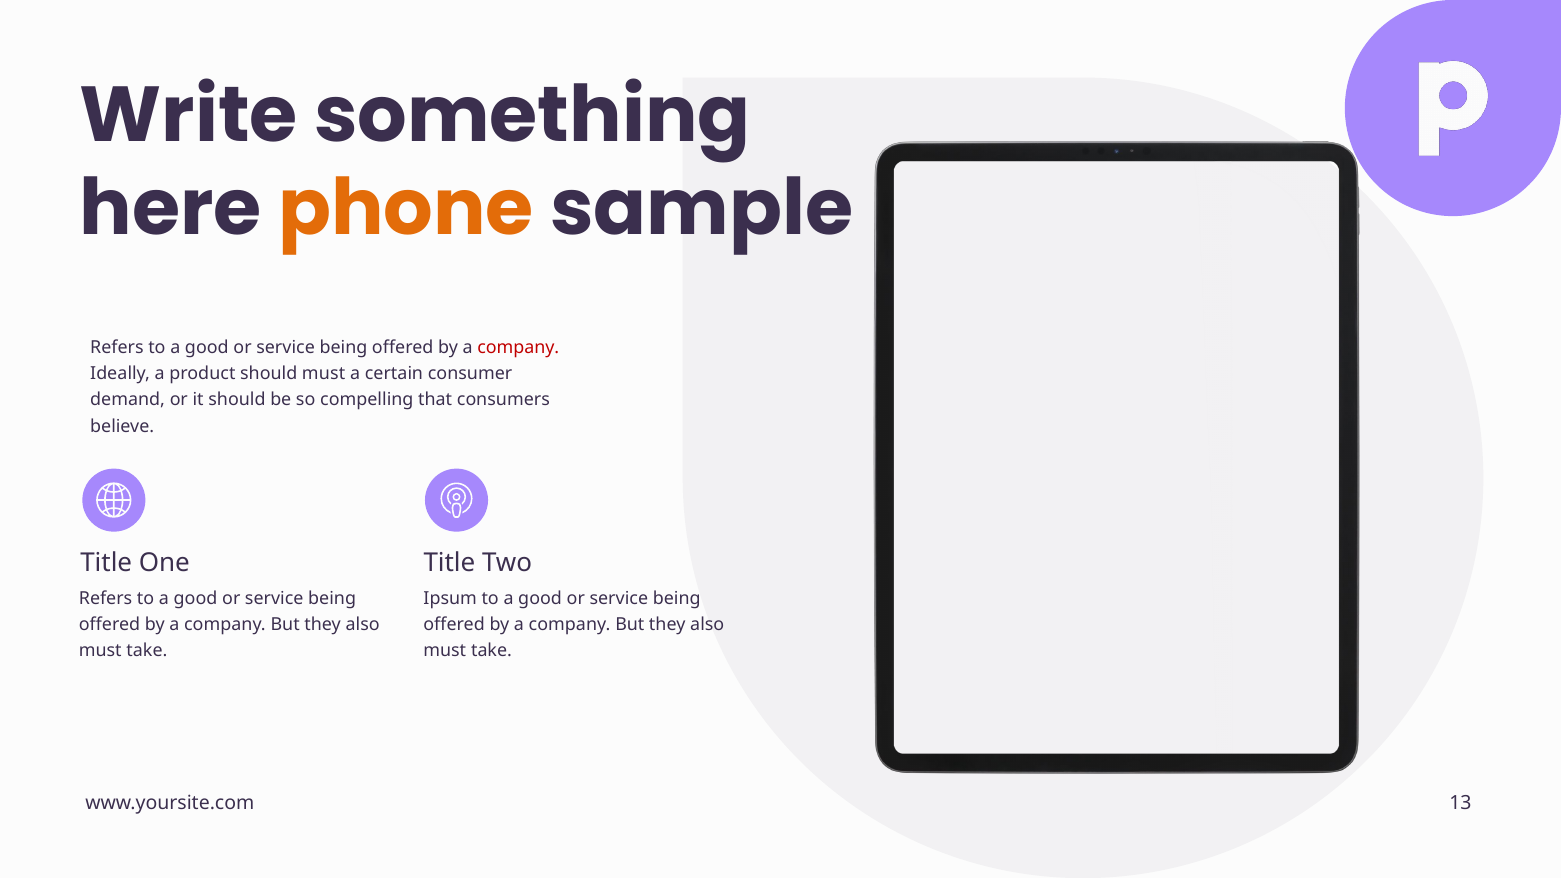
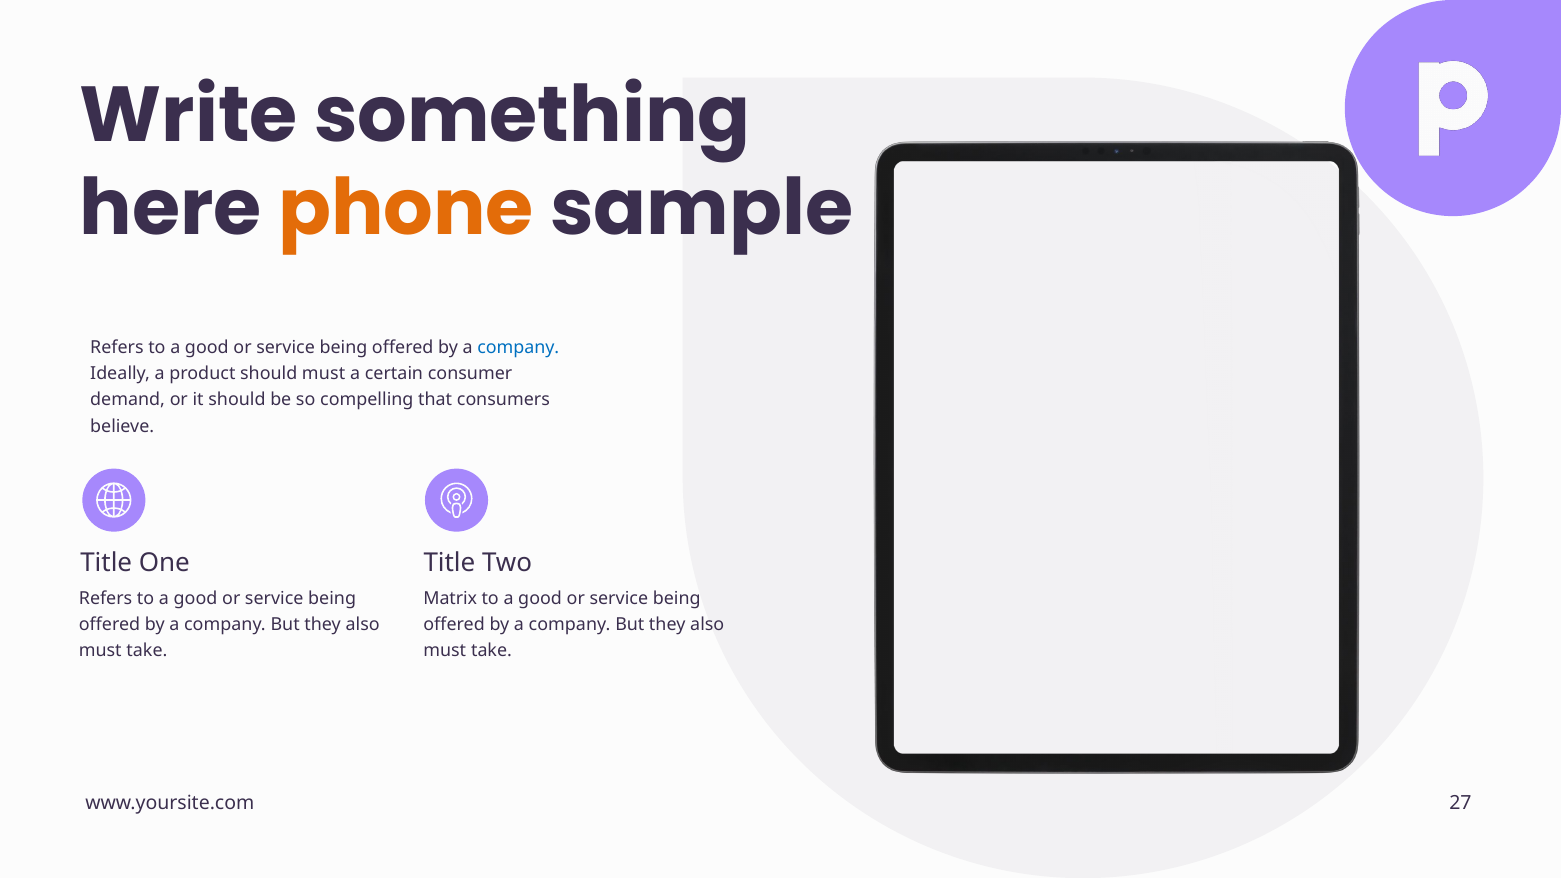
company at (518, 348) colour: red -> blue
Ipsum: Ipsum -> Matrix
13: 13 -> 27
